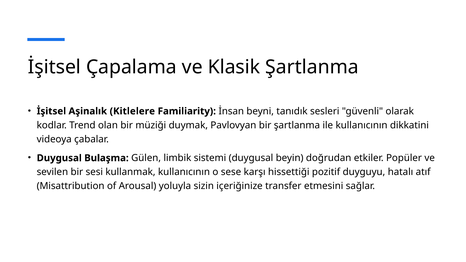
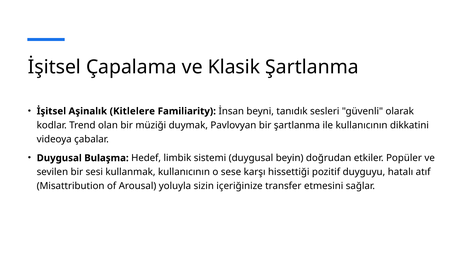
Gülen: Gülen -> Hedef
